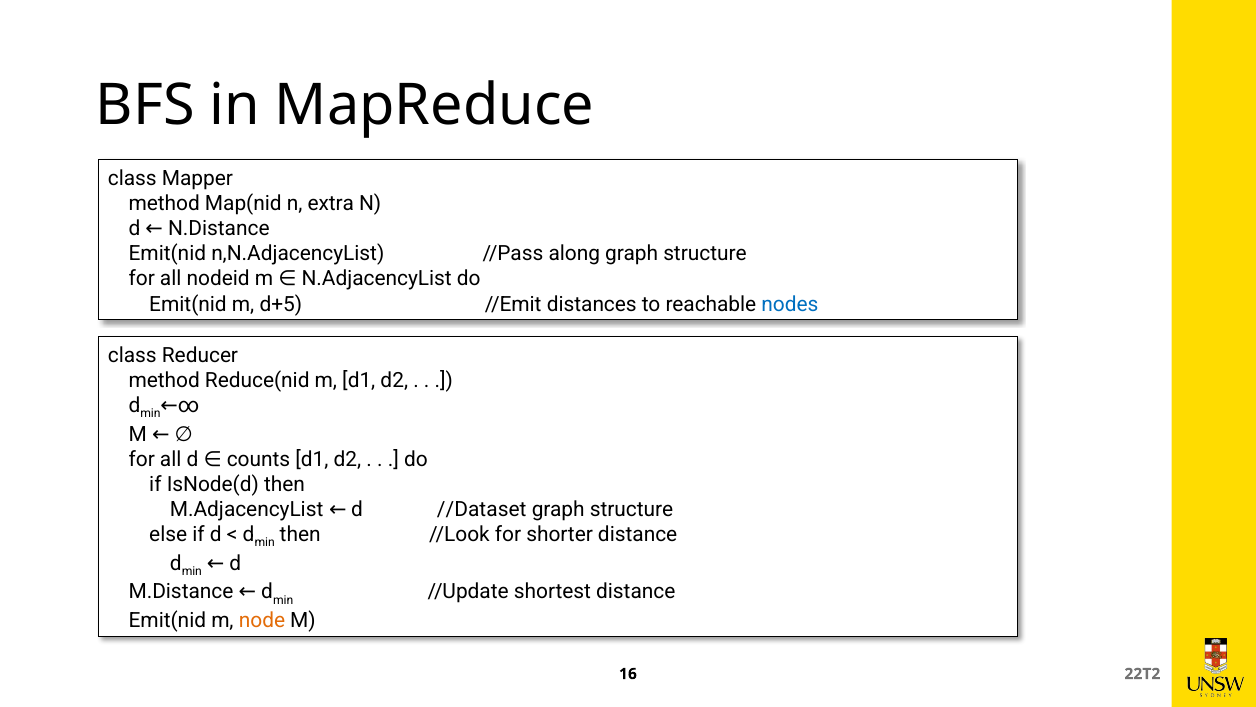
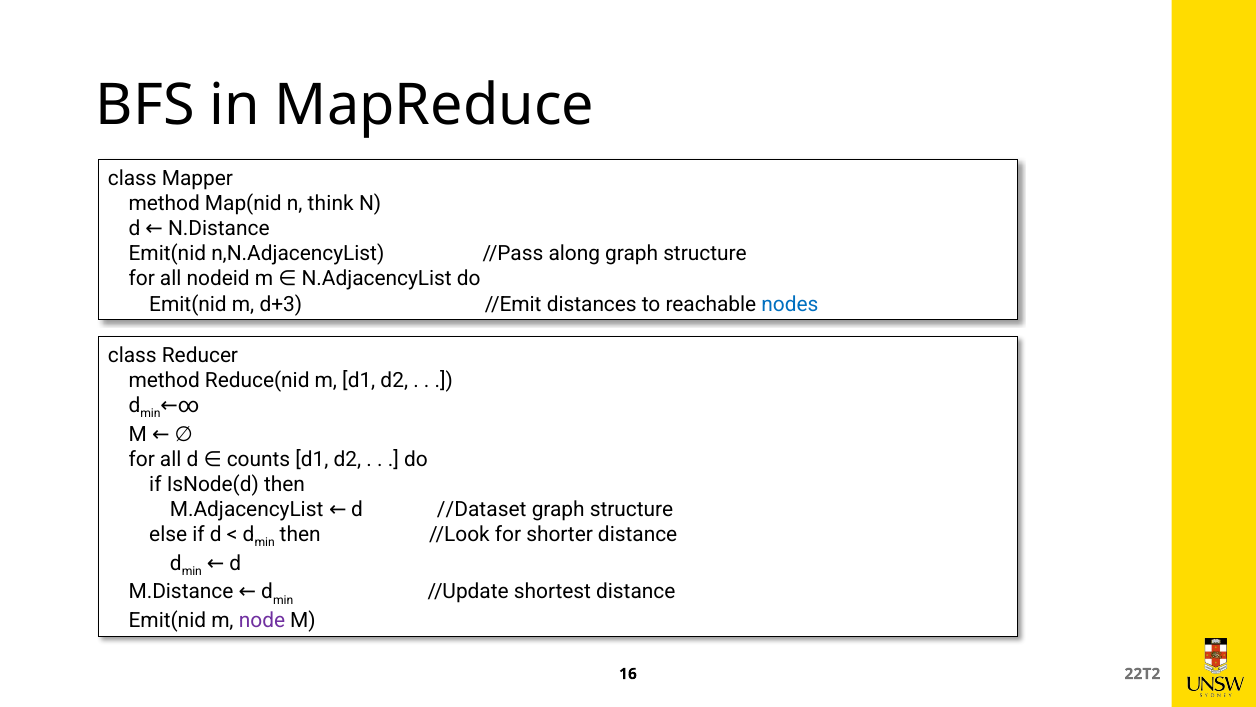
extra: extra -> think
d+5: d+5 -> d+3
node colour: orange -> purple
